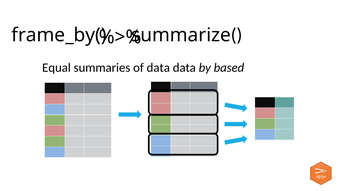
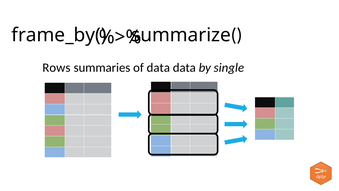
Equal: Equal -> Rows
based: based -> single
